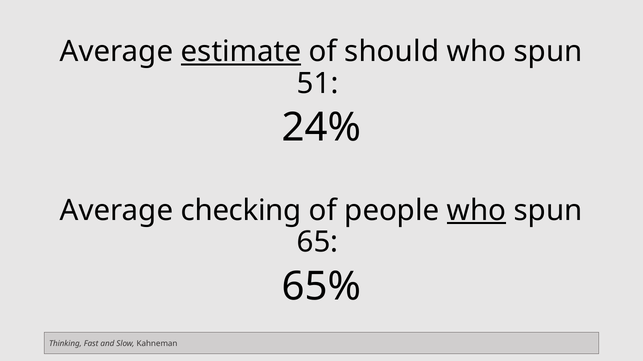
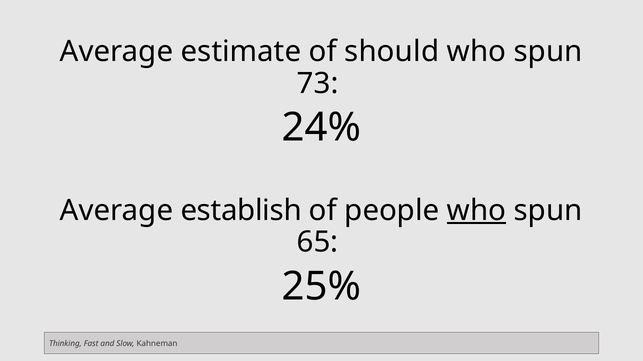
estimate underline: present -> none
51: 51 -> 73
checking: checking -> establish
65%: 65% -> 25%
